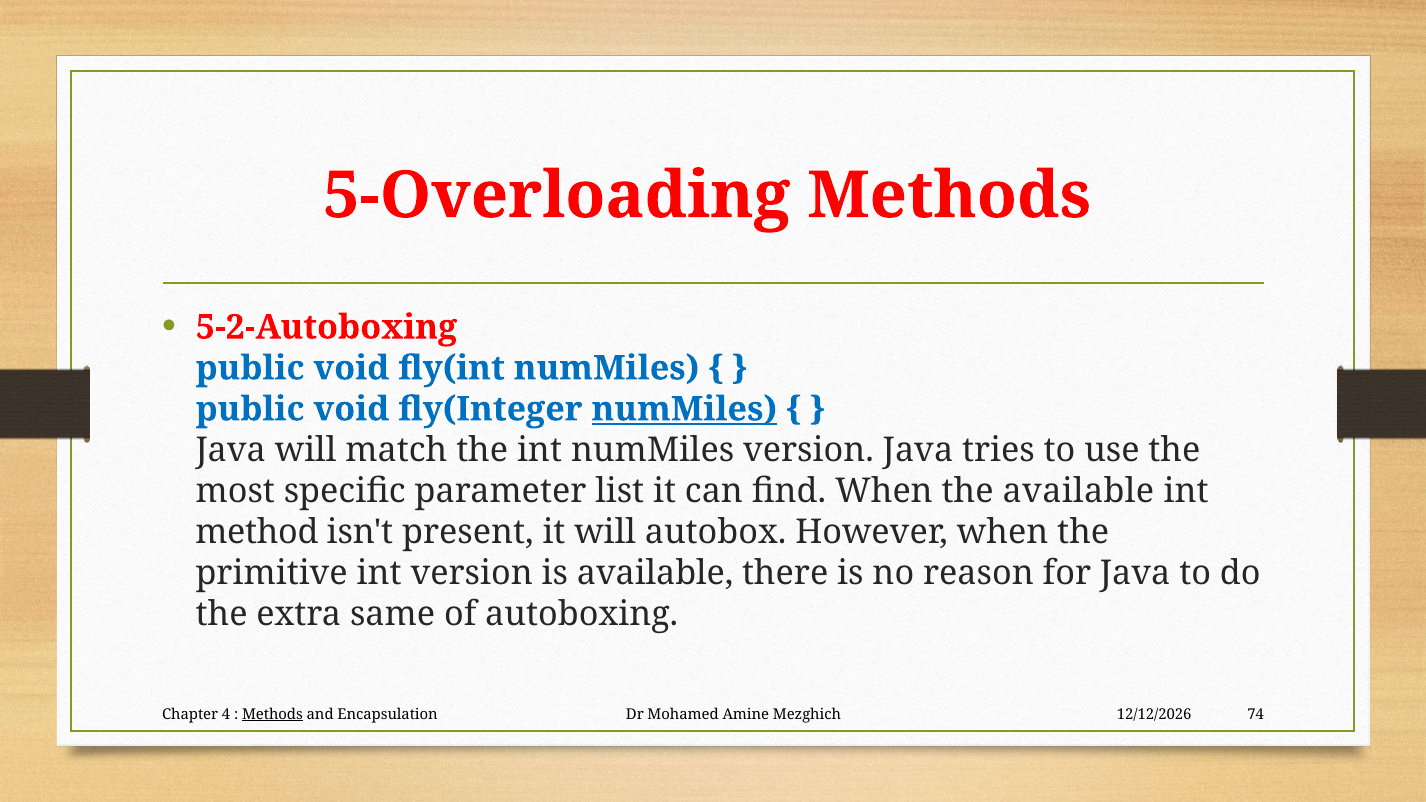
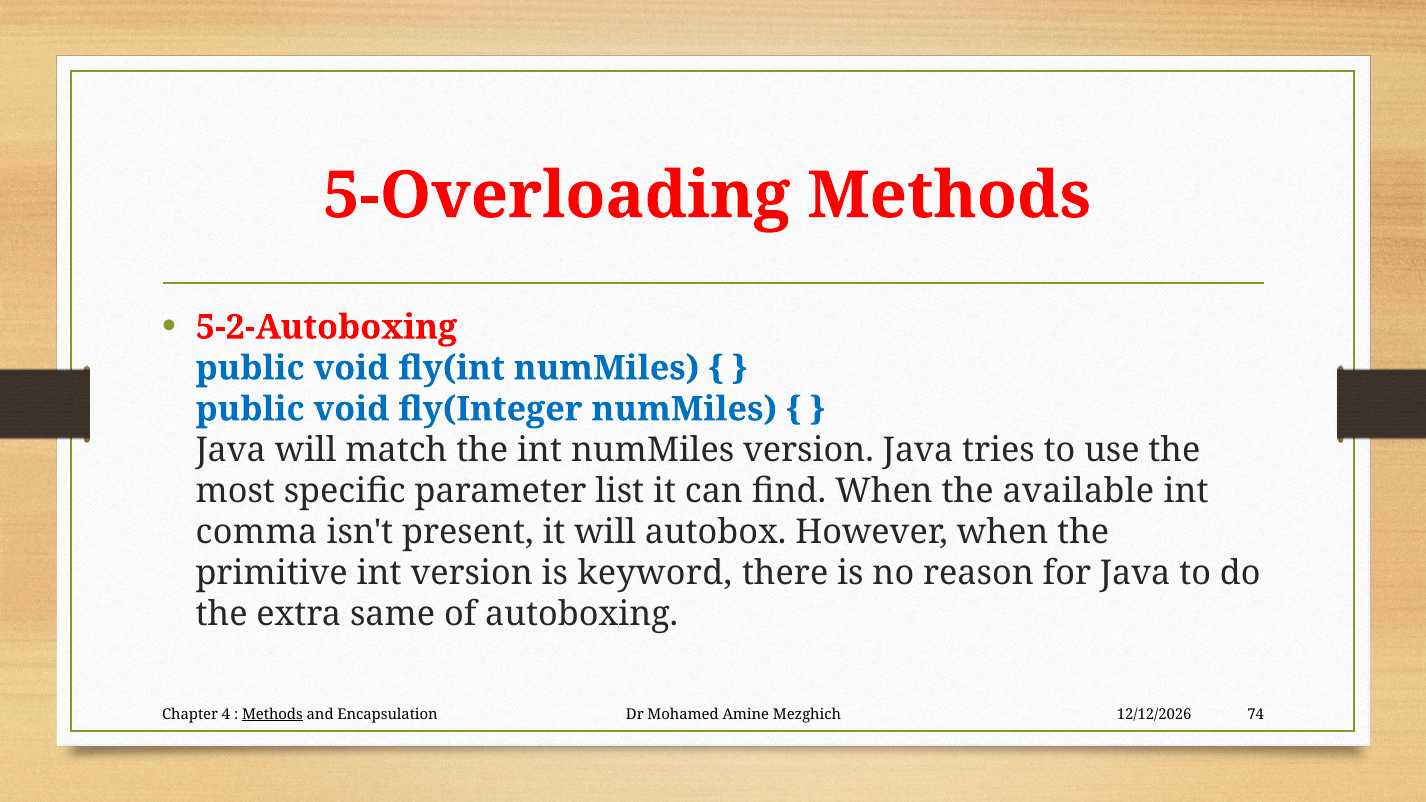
numMiles at (684, 409) underline: present -> none
method: method -> comma
is available: available -> keyword
